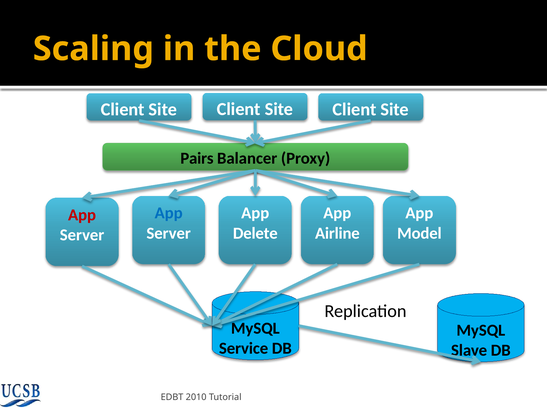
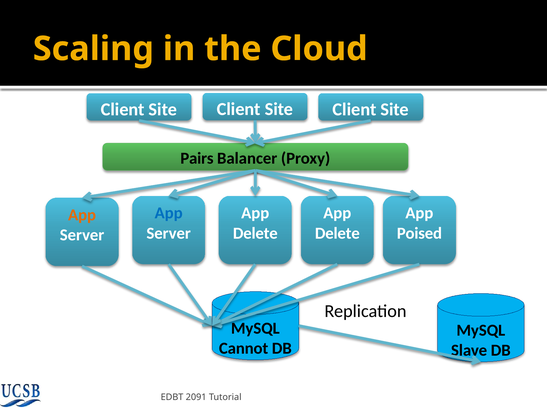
App at (82, 215) colour: red -> orange
Airline at (337, 233): Airline -> Delete
Model: Model -> Poised
Service: Service -> Cannot
2010: 2010 -> 2091
